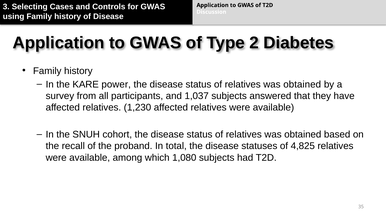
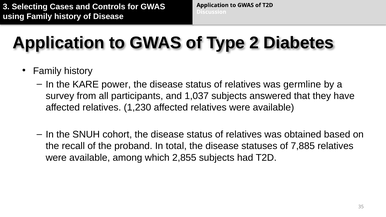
obtained at (302, 84): obtained -> germline
4,825: 4,825 -> 7,885
1,080: 1,080 -> 2,855
